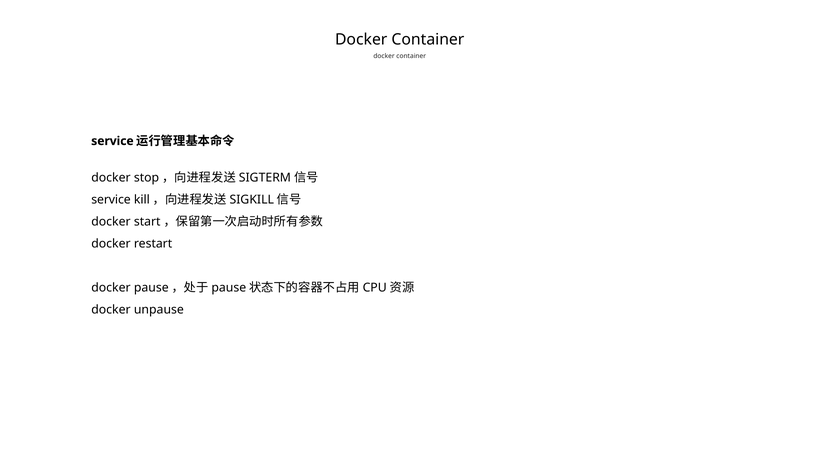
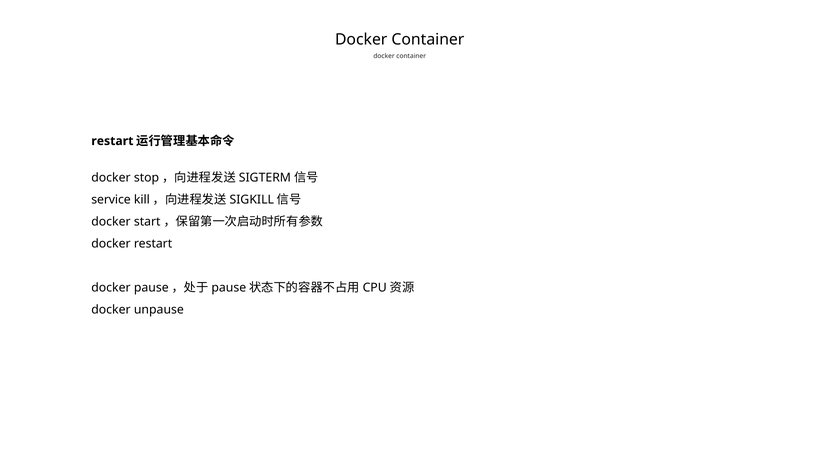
service at (112, 141): service -> restart
